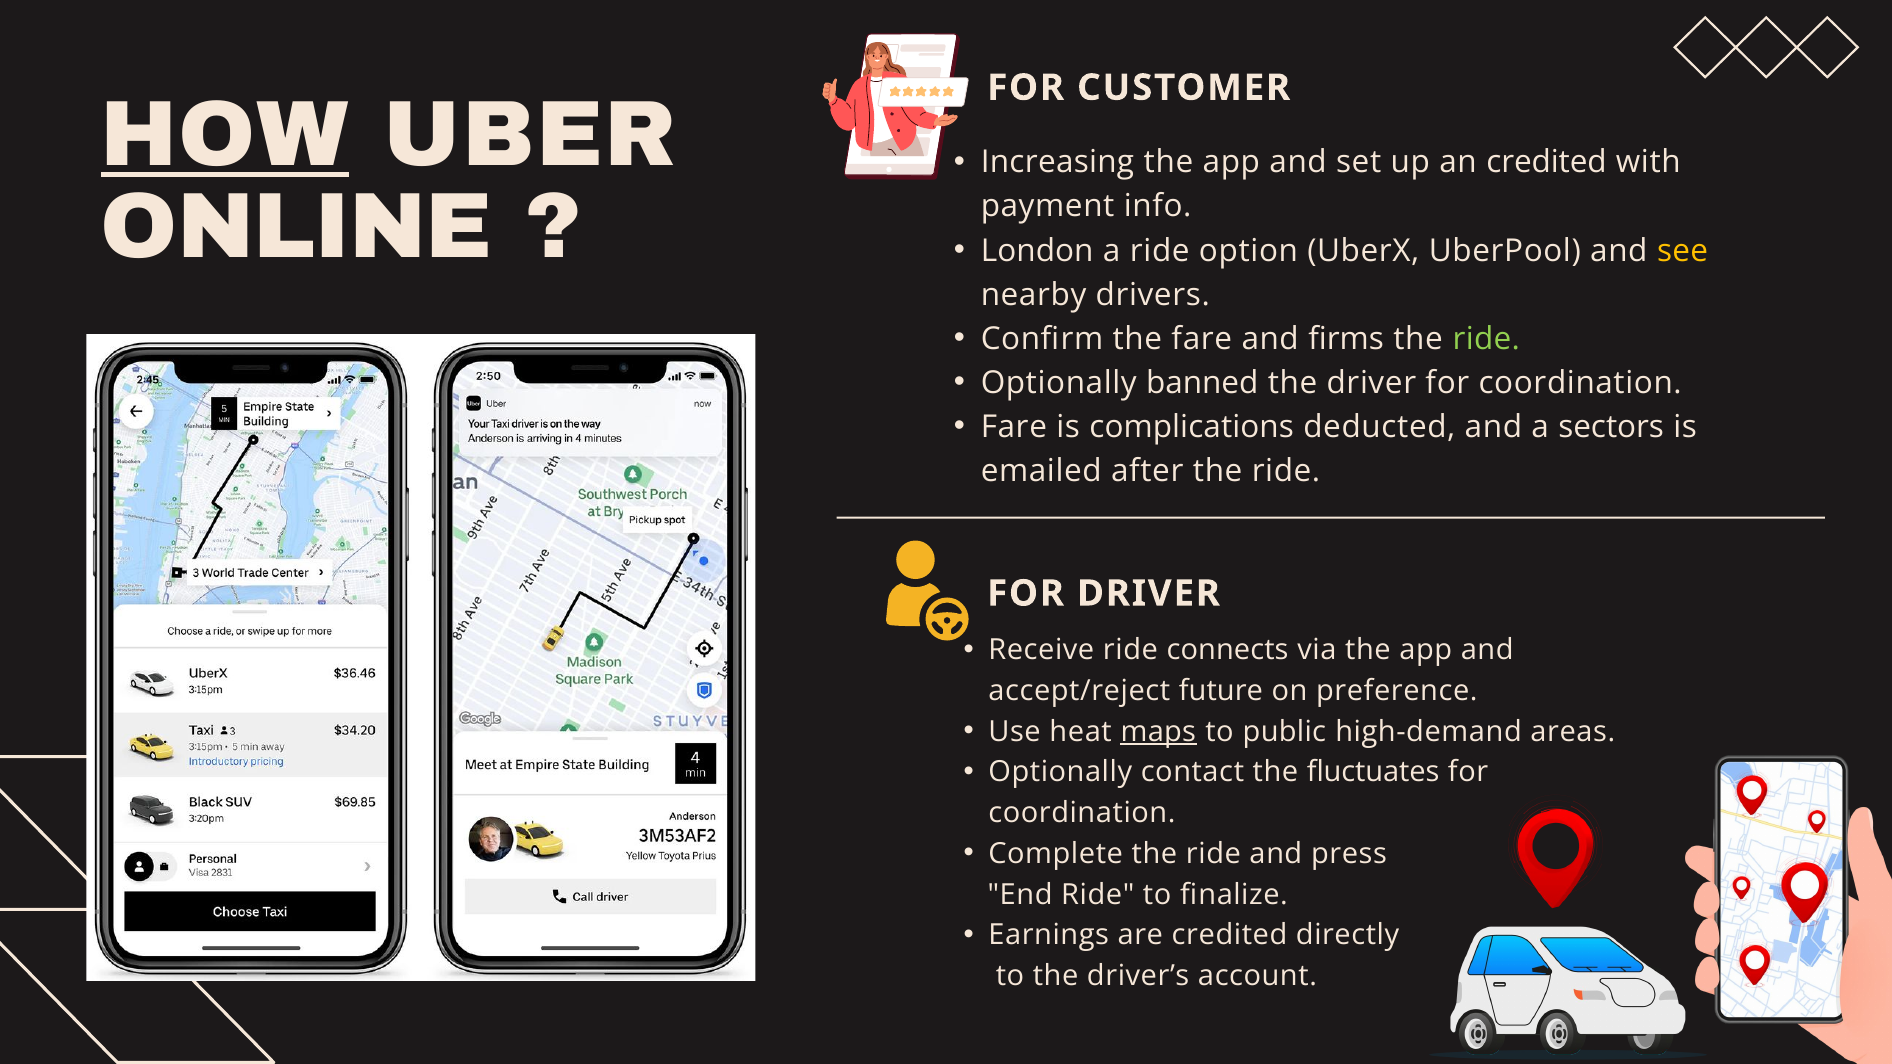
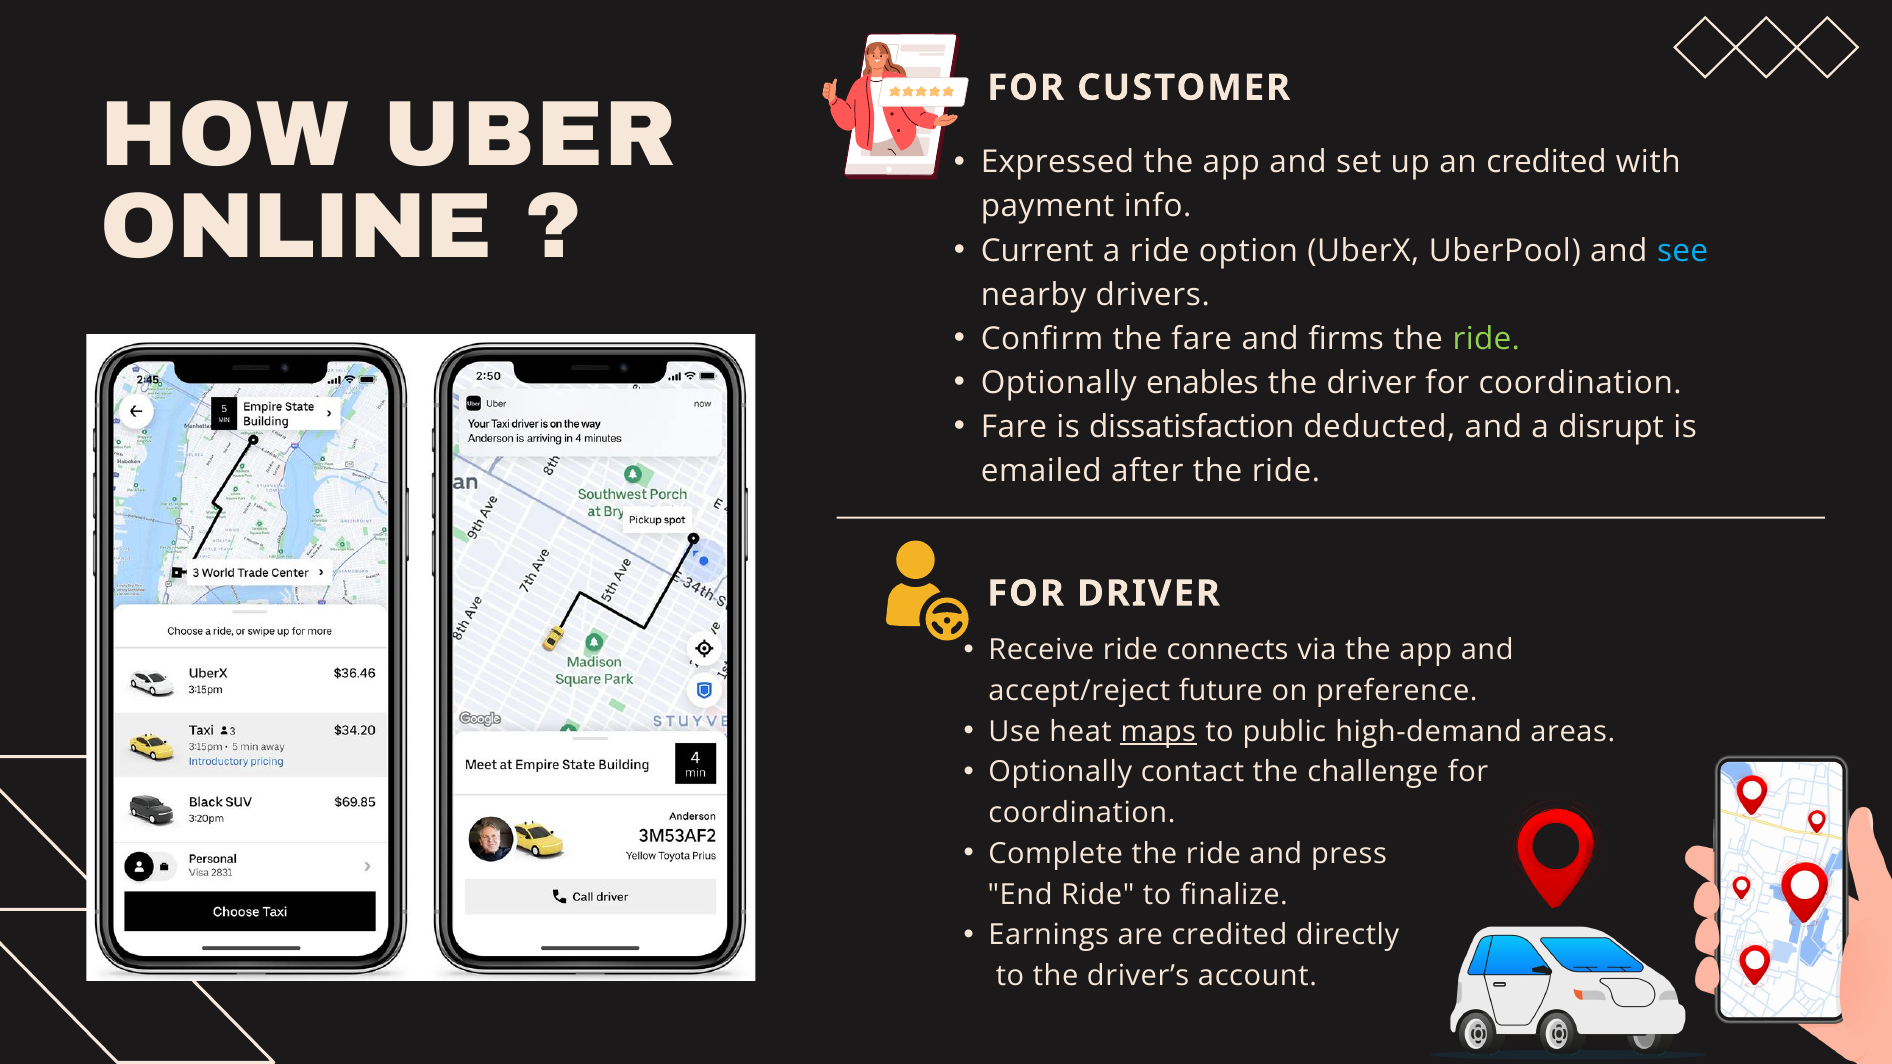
HOW underline: present -> none
Increasing: Increasing -> Expressed
London: London -> Current
see colour: yellow -> light blue
banned: banned -> enables
complications: complications -> dissatisfaction
sectors: sectors -> disrupt
fluctuates: fluctuates -> challenge
